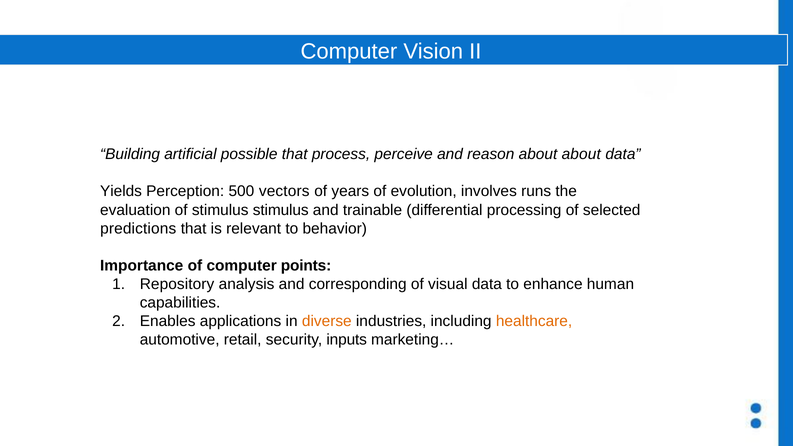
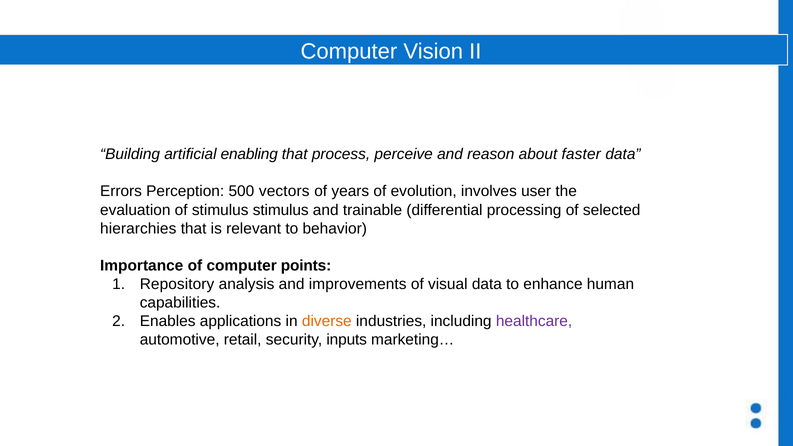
possible: possible -> enabling
about about: about -> faster
Yields: Yields -> Errors
runs: runs -> user
predictions: predictions -> hierarchies
corresponding: corresponding -> improvements
healthcare colour: orange -> purple
